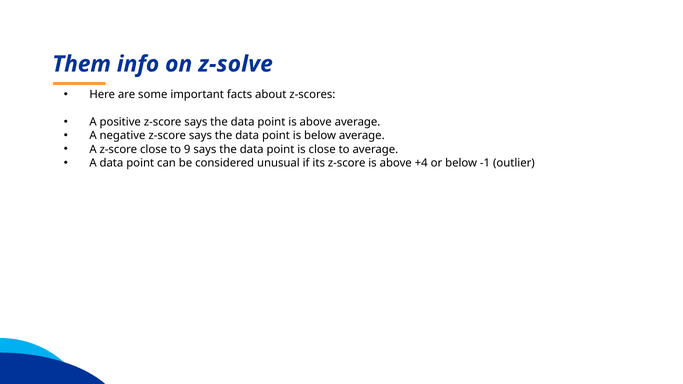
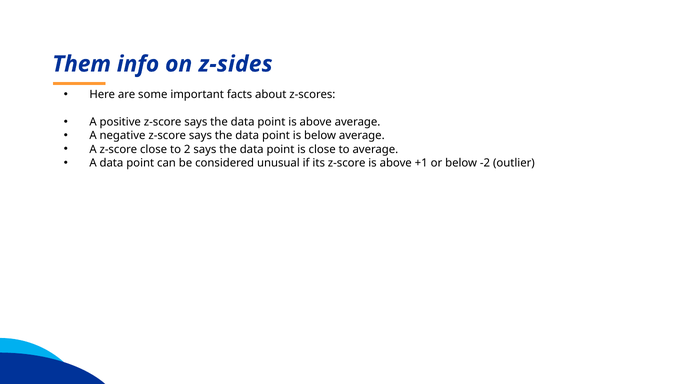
z-solve: z-solve -> z-sides
9: 9 -> 2
+4: +4 -> +1
-1: -1 -> -2
